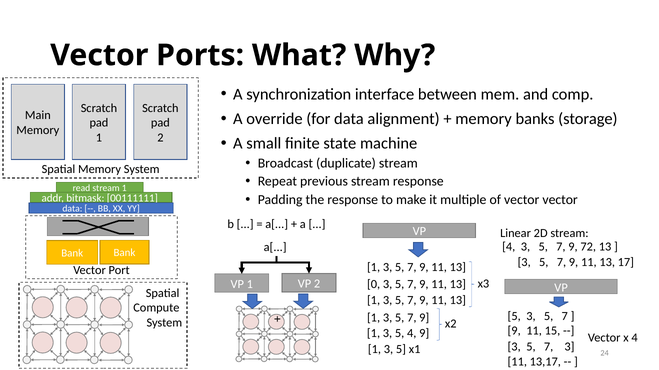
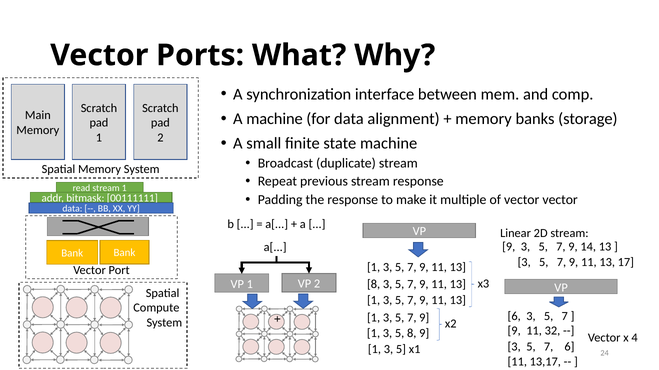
A override: override -> machine
4 at (509, 247): 4 -> 9
72: 72 -> 14
0 at (374, 285): 0 -> 8
5 at (514, 317): 5 -> 6
15: 15 -> 32
5 4: 4 -> 8
7 3: 3 -> 6
